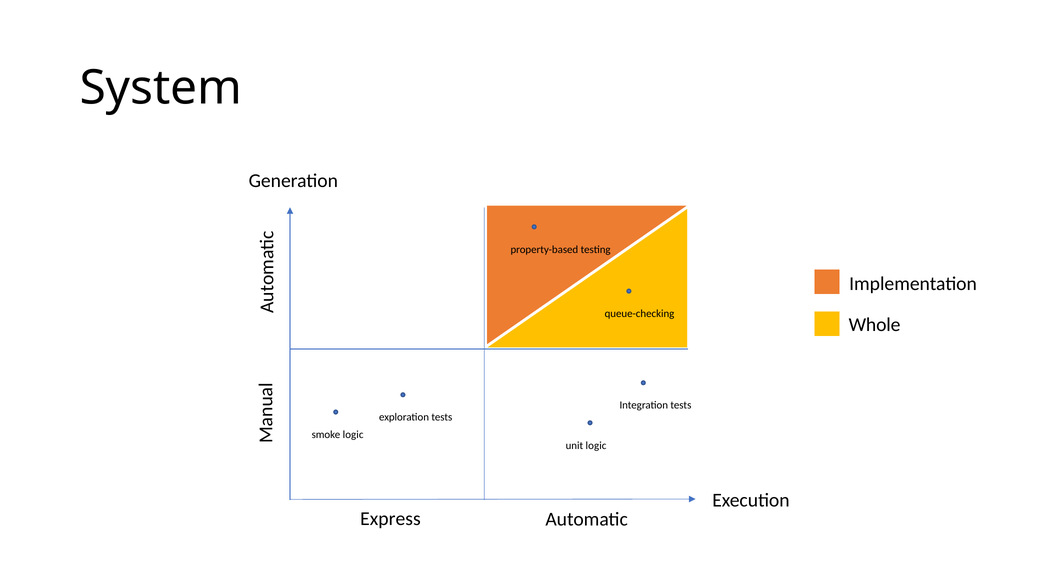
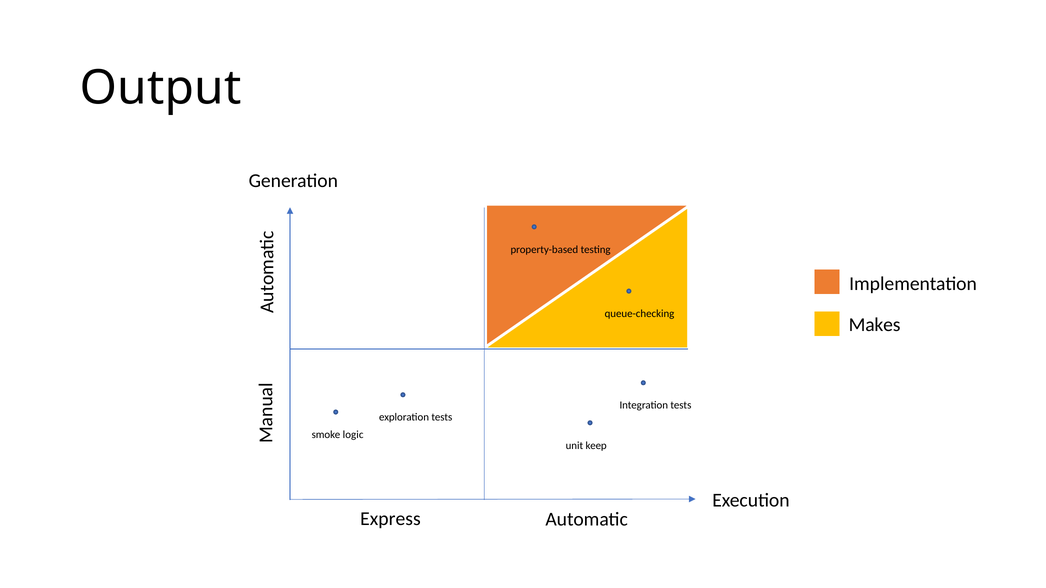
System: System -> Output
Whole: Whole -> Makes
unit logic: logic -> keep
